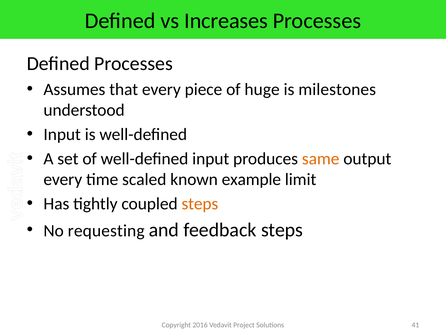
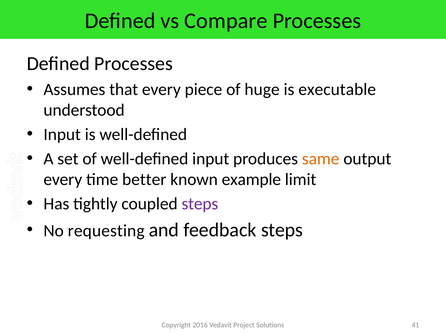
Increases: Increases -> Compare
milestones: milestones -> executable
scaled: scaled -> better
steps at (200, 204) colour: orange -> purple
